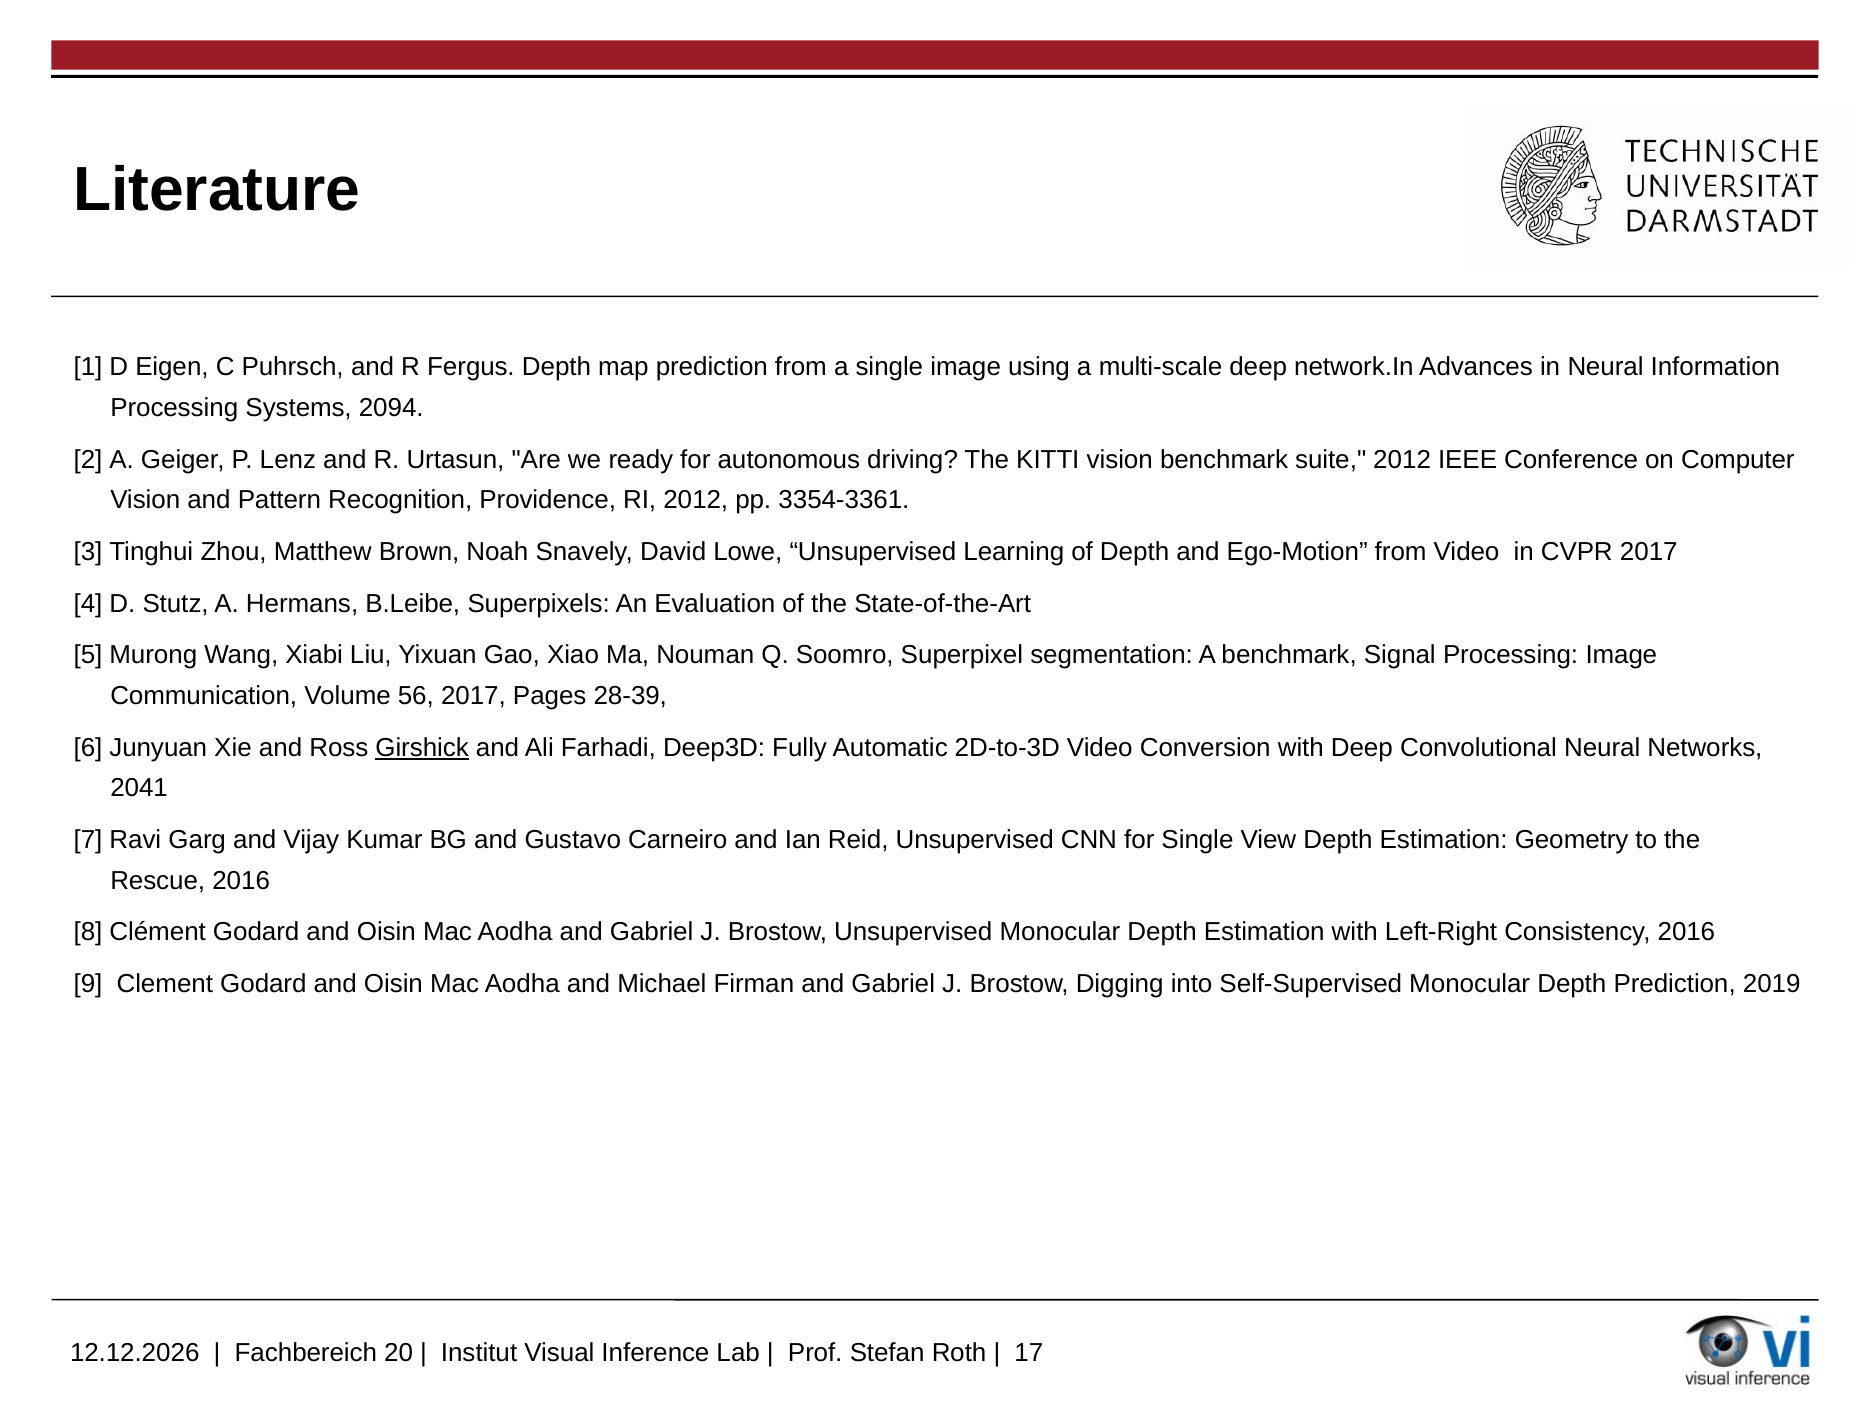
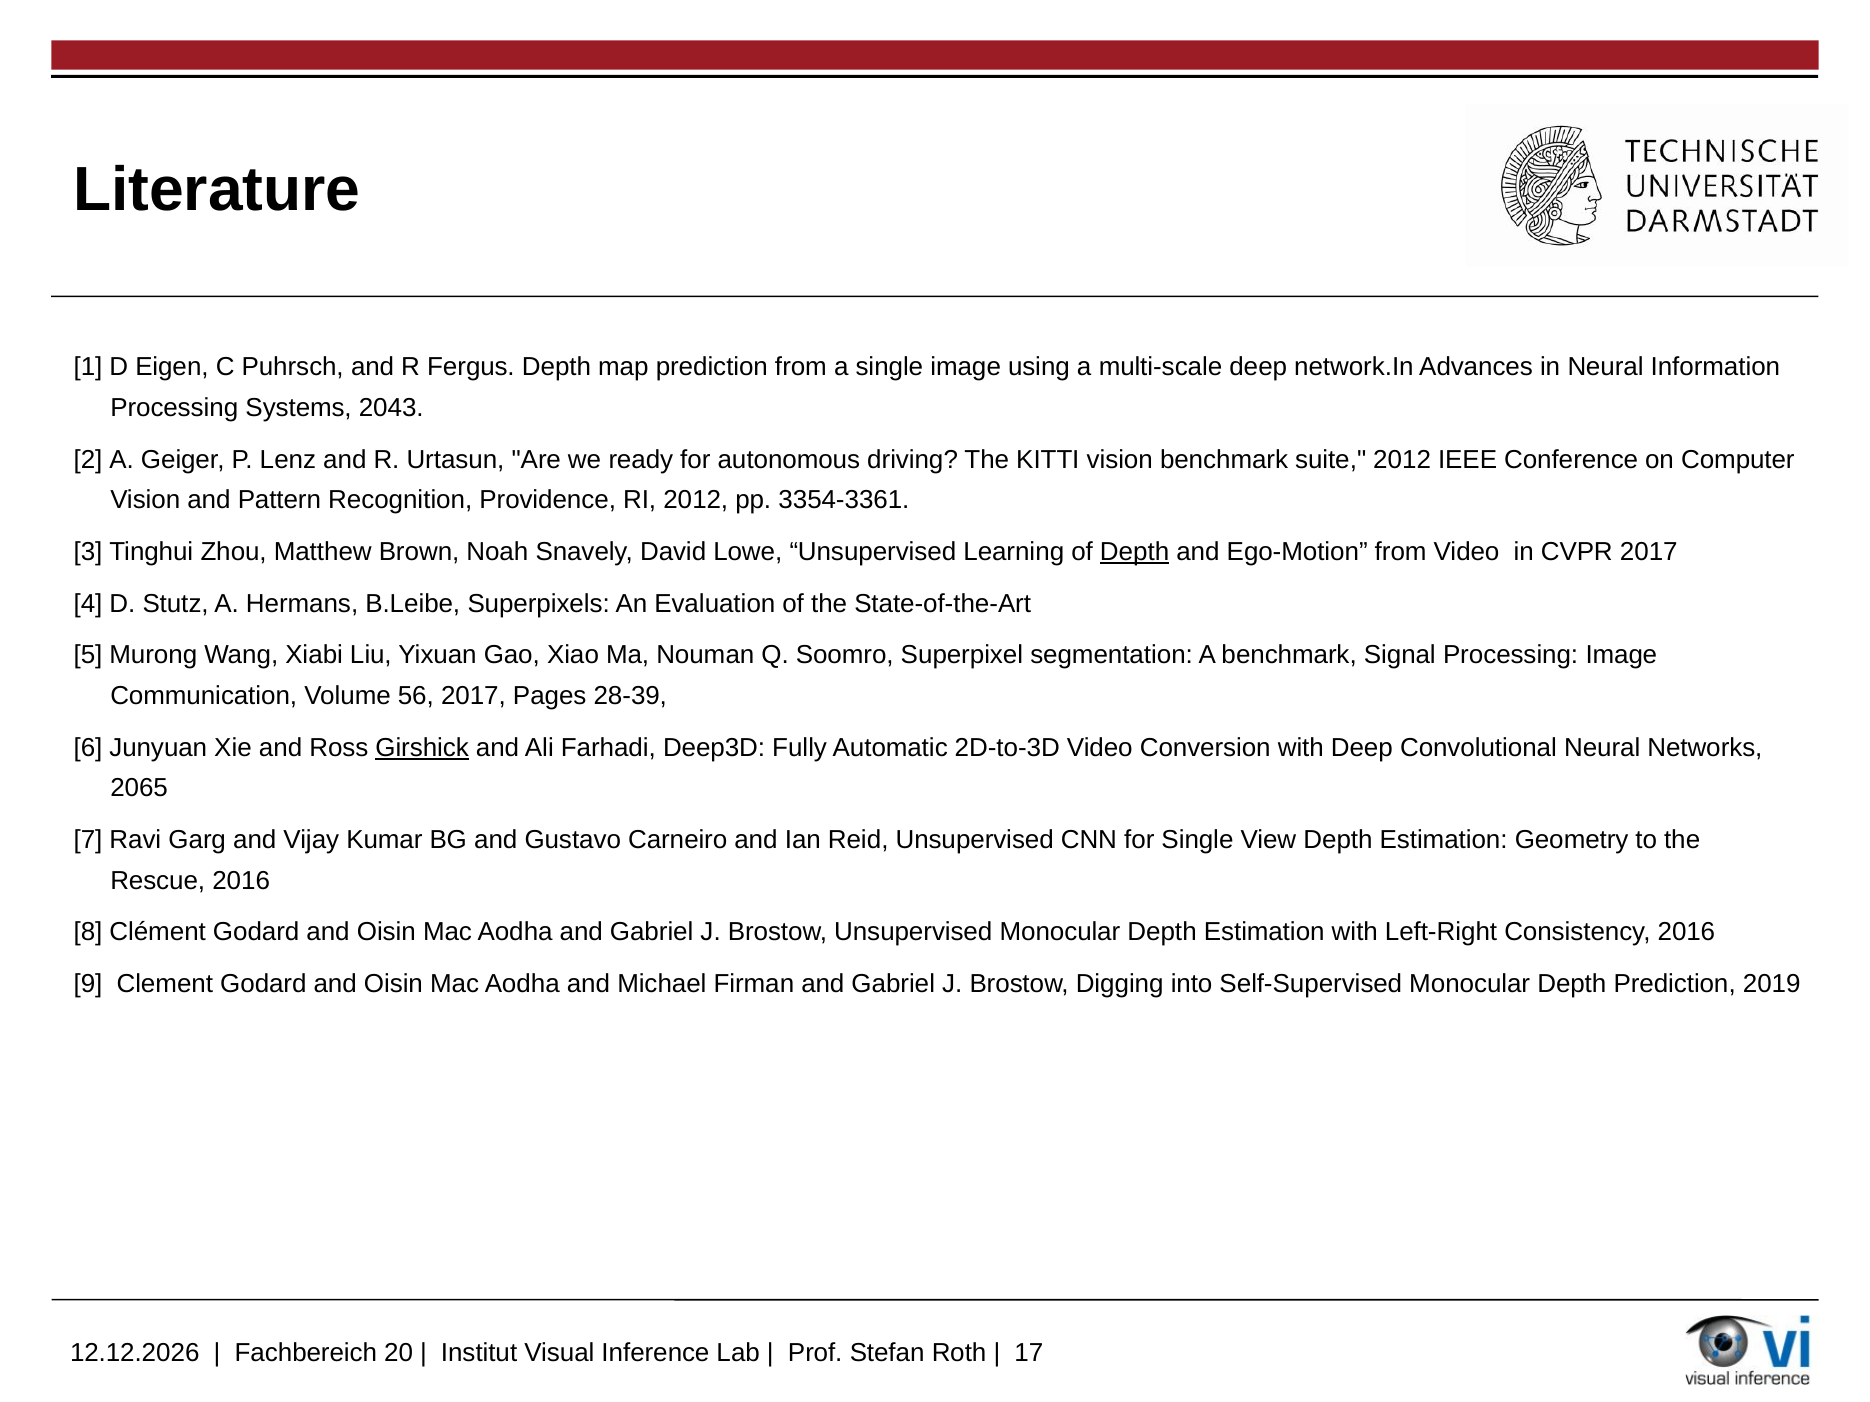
2094: 2094 -> 2043
Depth at (1135, 552) underline: none -> present
2041: 2041 -> 2065
